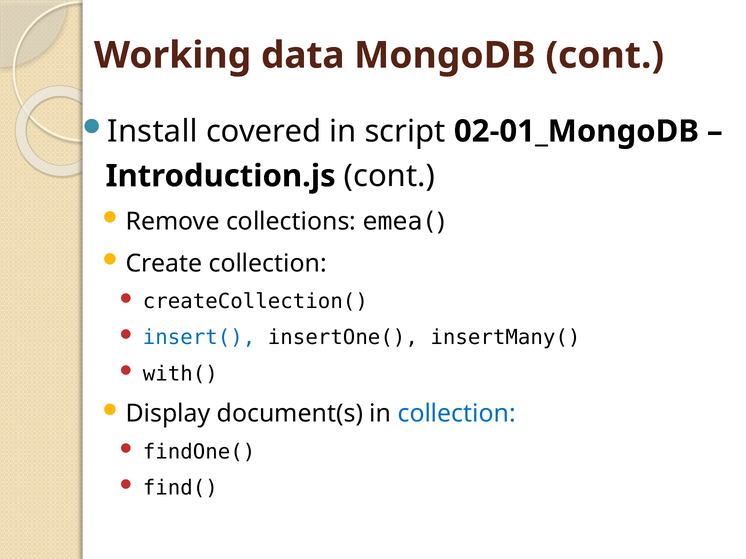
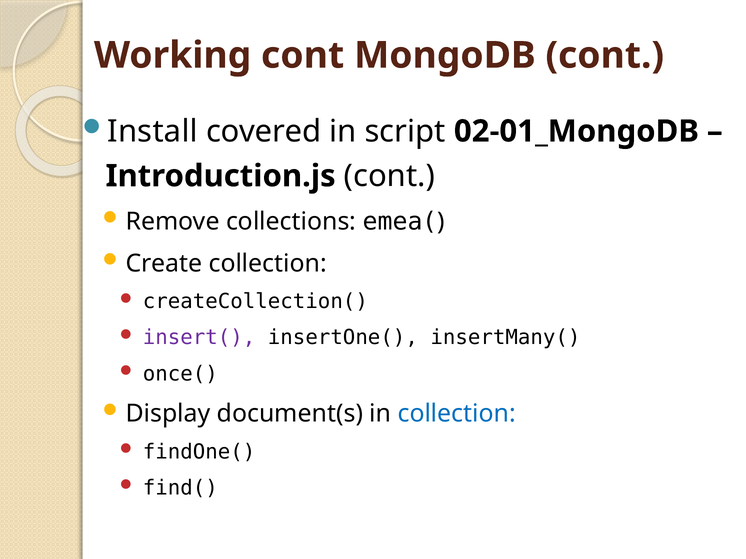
Working data: data -> cont
insert( colour: blue -> purple
with(: with( -> once(
